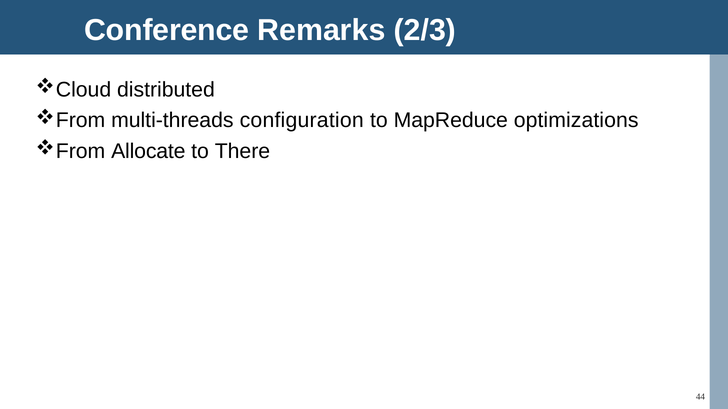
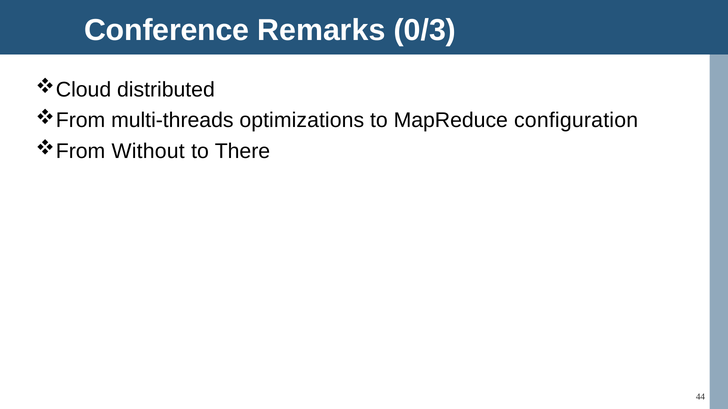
2/3: 2/3 -> 0/3
configuration: configuration -> optimizations
optimizations: optimizations -> configuration
Allocate: Allocate -> Without
